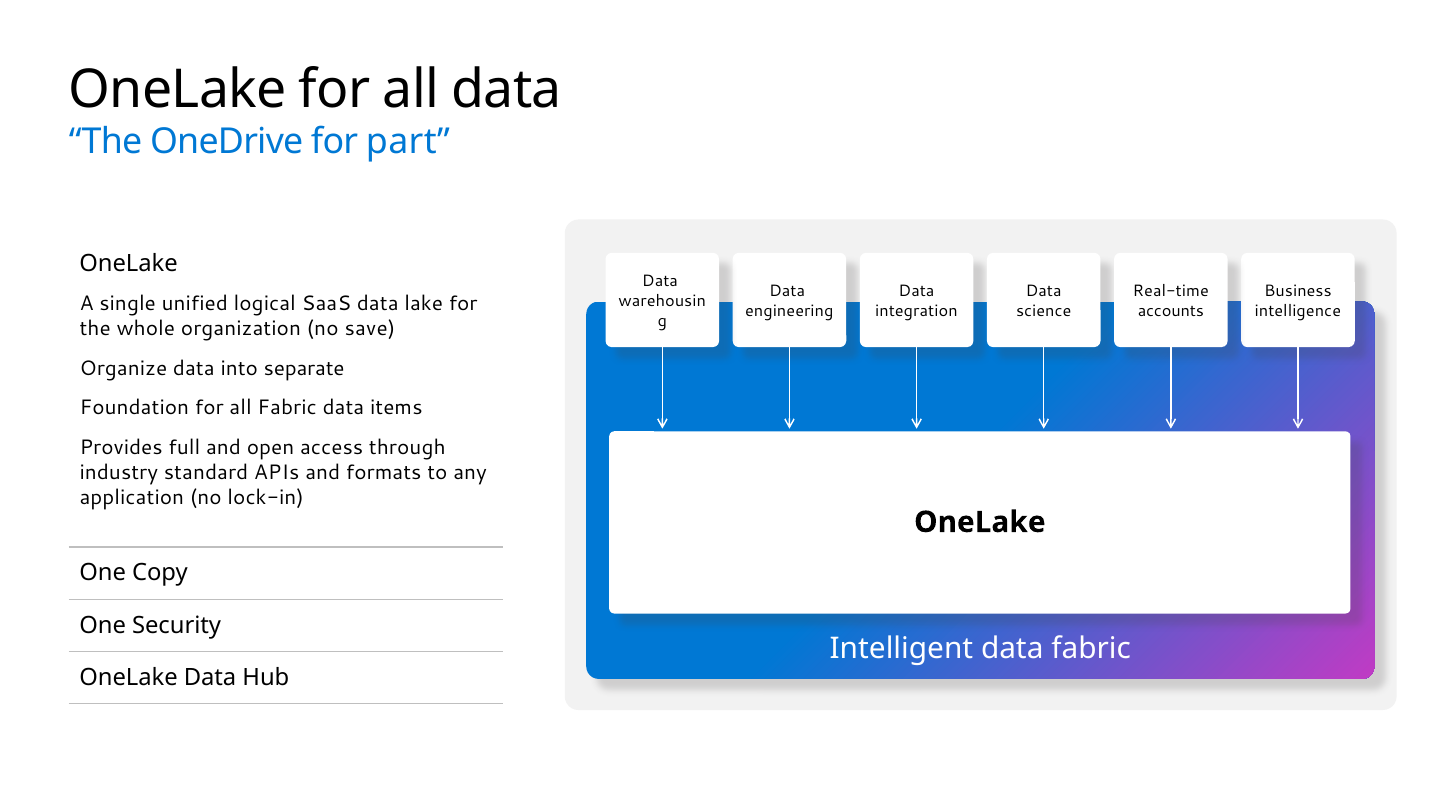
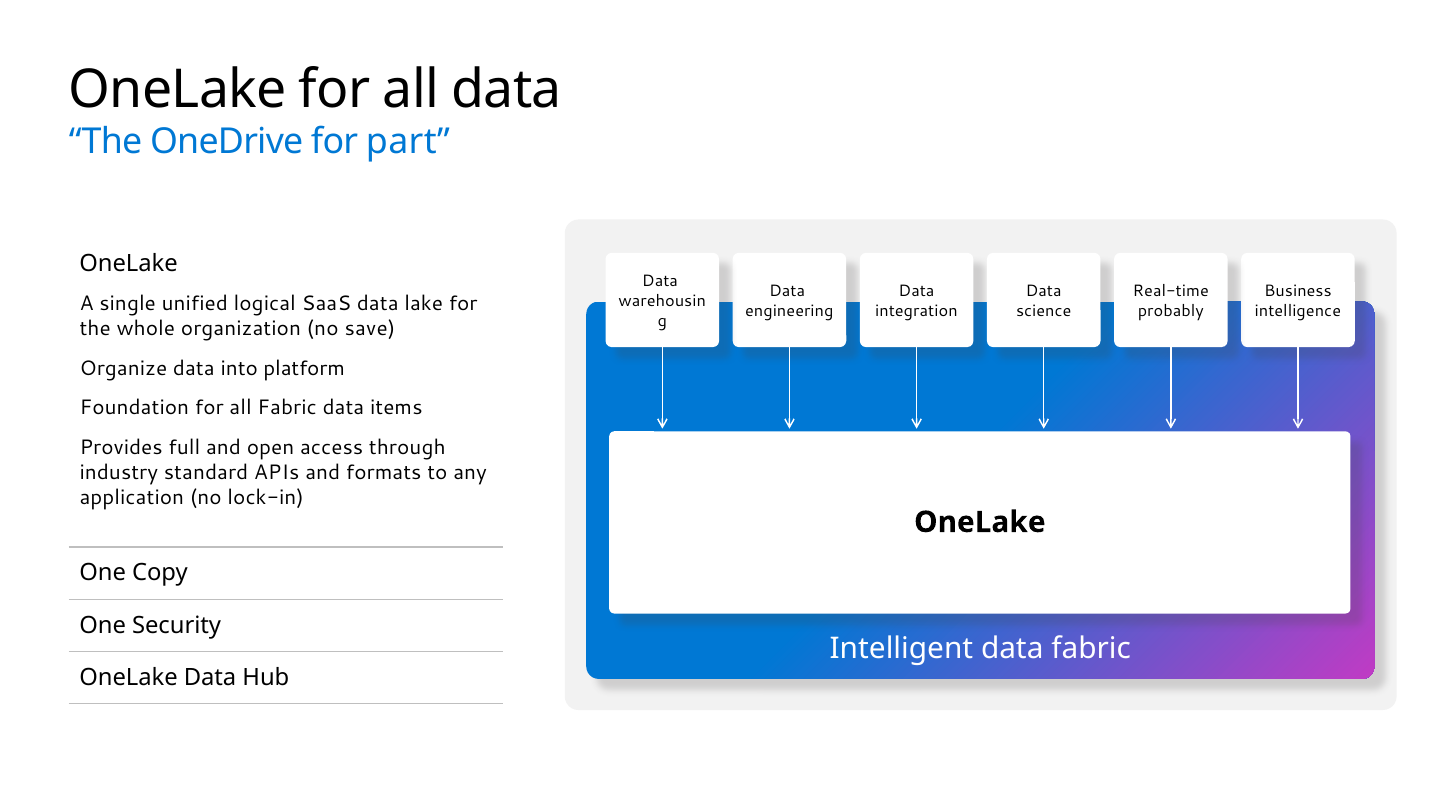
accounts: accounts -> probably
separate: separate -> platform
